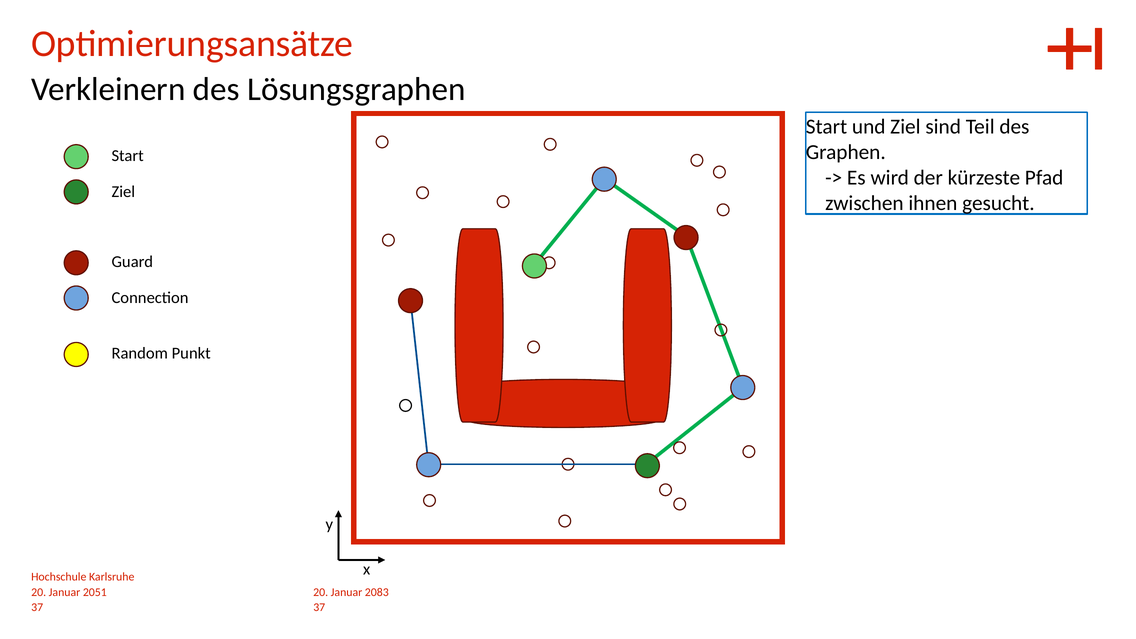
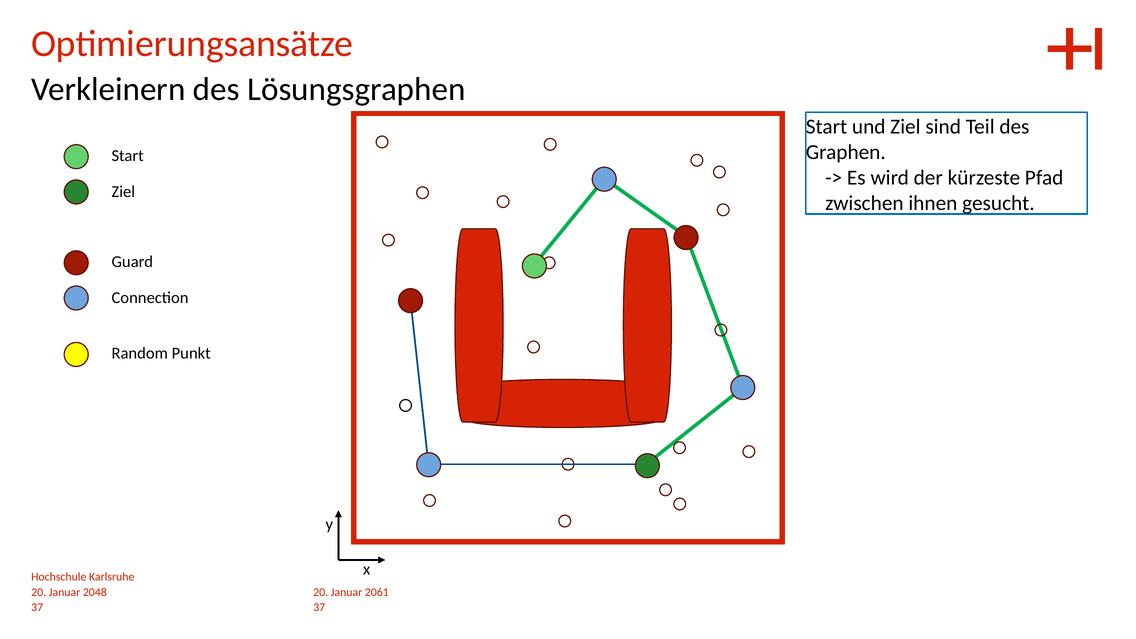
2051: 2051 -> 2048
2083: 2083 -> 2061
